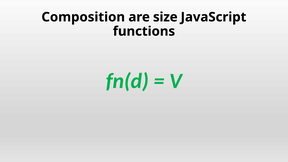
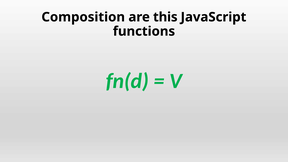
size: size -> this
